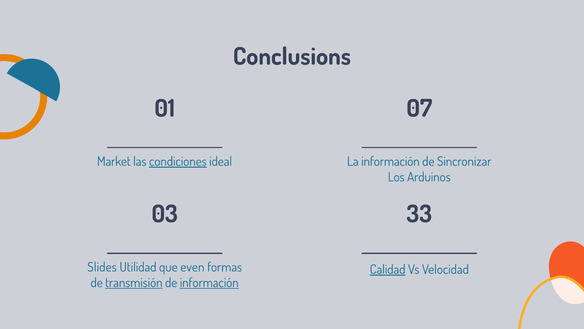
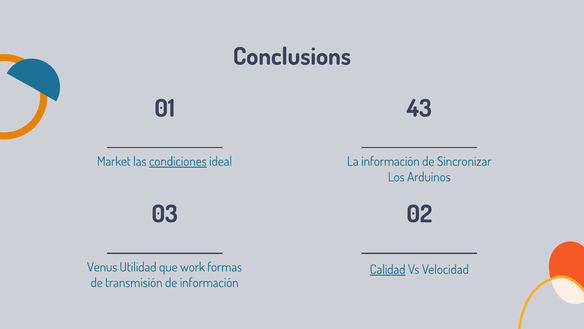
07: 07 -> 43
33: 33 -> 02
Slides: Slides -> Venus
even: even -> work
transmisión underline: present -> none
información at (209, 282) underline: present -> none
